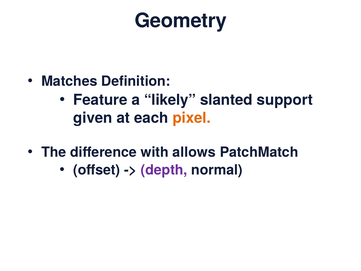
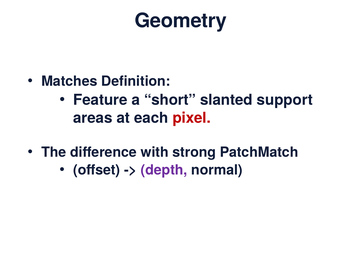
likely: likely -> short
given: given -> areas
pixel colour: orange -> red
allows: allows -> strong
